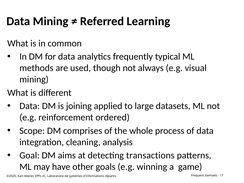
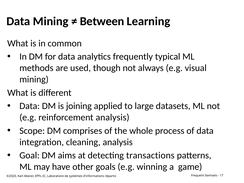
Referred: Referred -> Between
reinforcement ordered: ordered -> analysis
